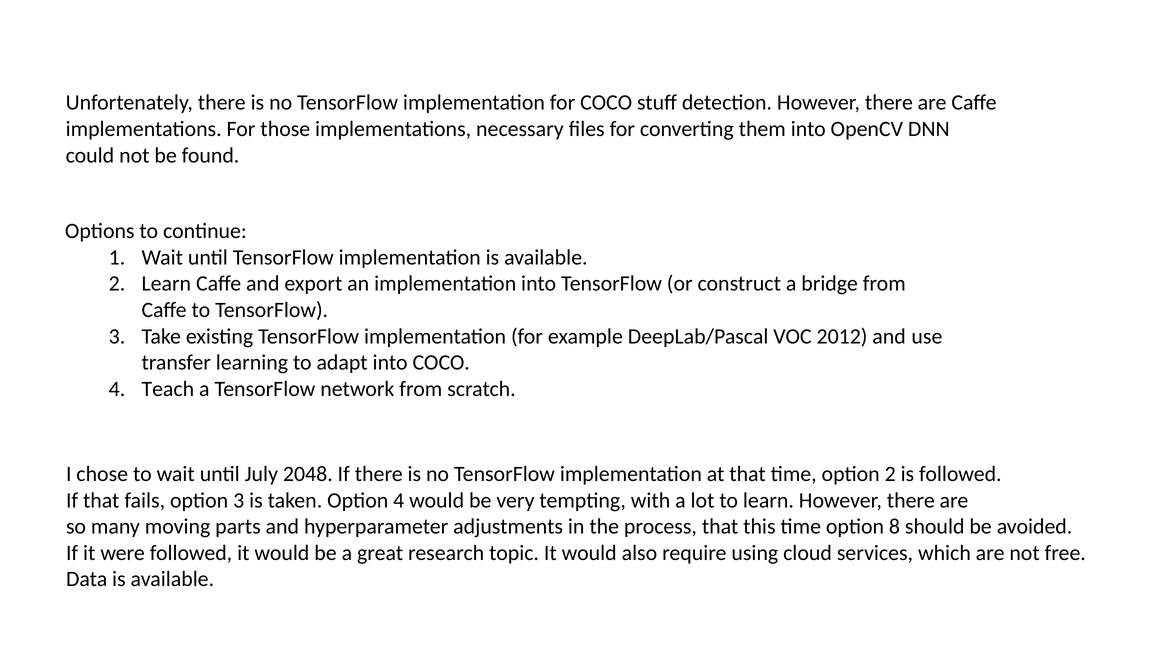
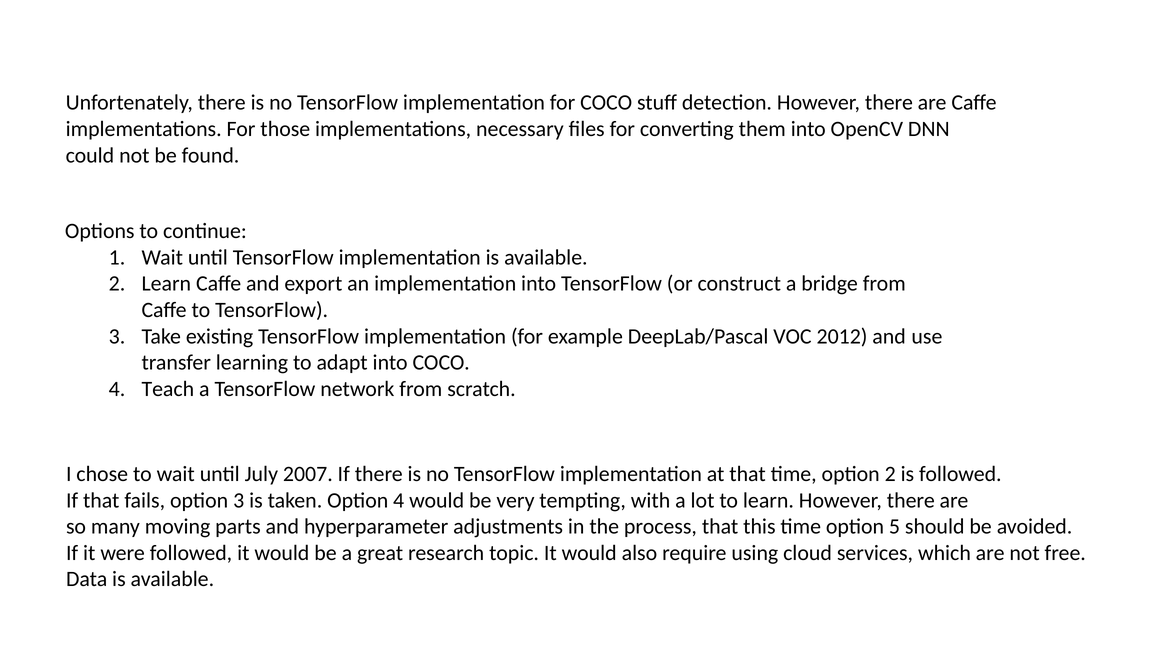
2048: 2048 -> 2007
8: 8 -> 5
